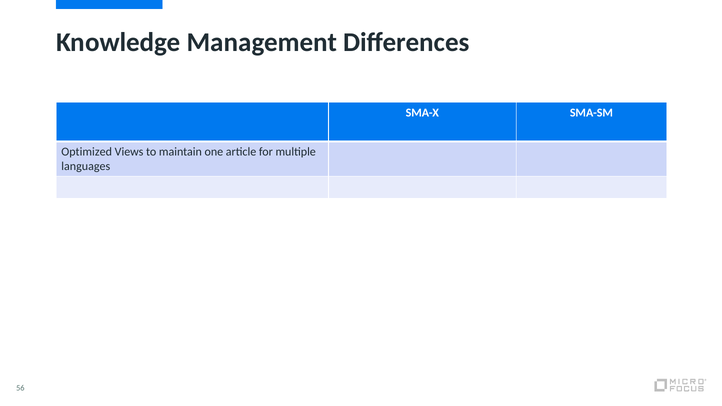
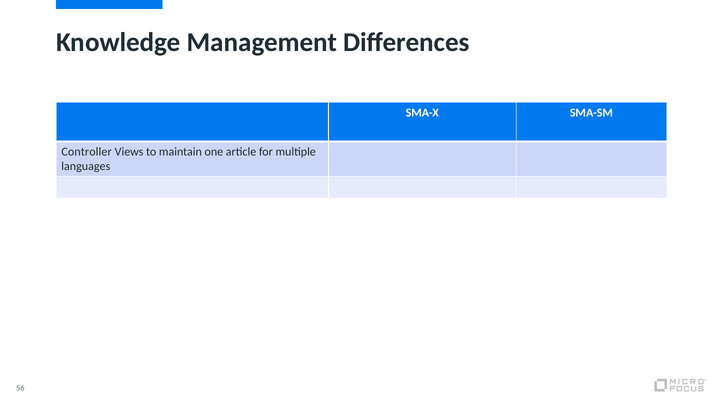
Optimized: Optimized -> Controller
